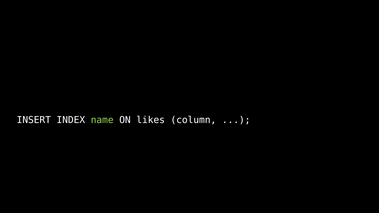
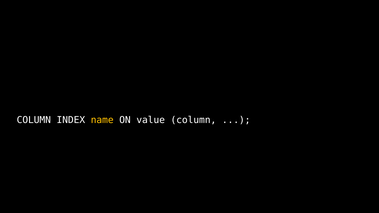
INSERT at (34, 120): INSERT -> COLUMN
name colour: light green -> yellow
likes: likes -> value
